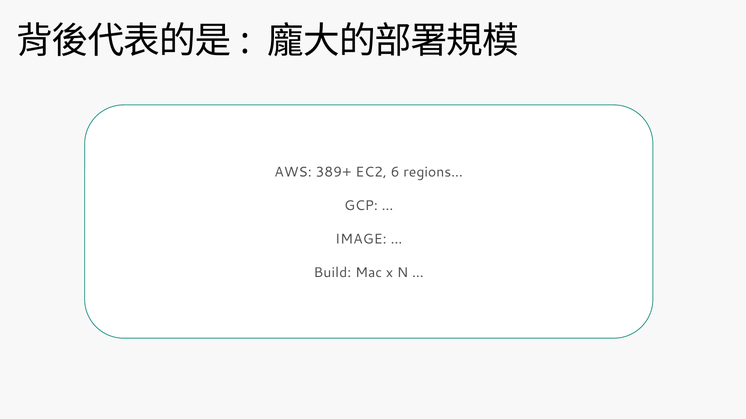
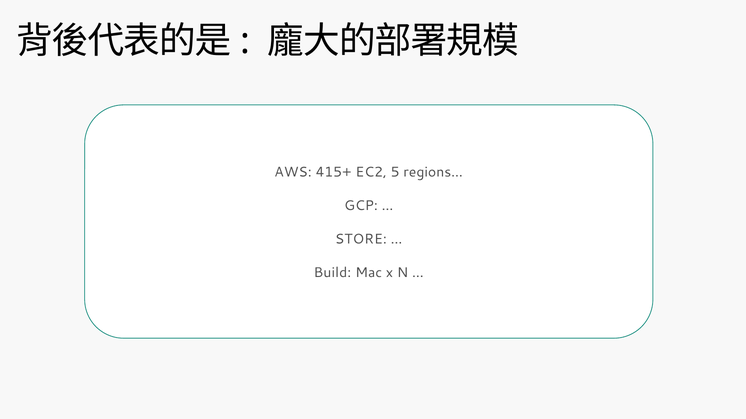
389+: 389+ -> 415+
6: 6 -> 5
IMAGE: IMAGE -> STORE
